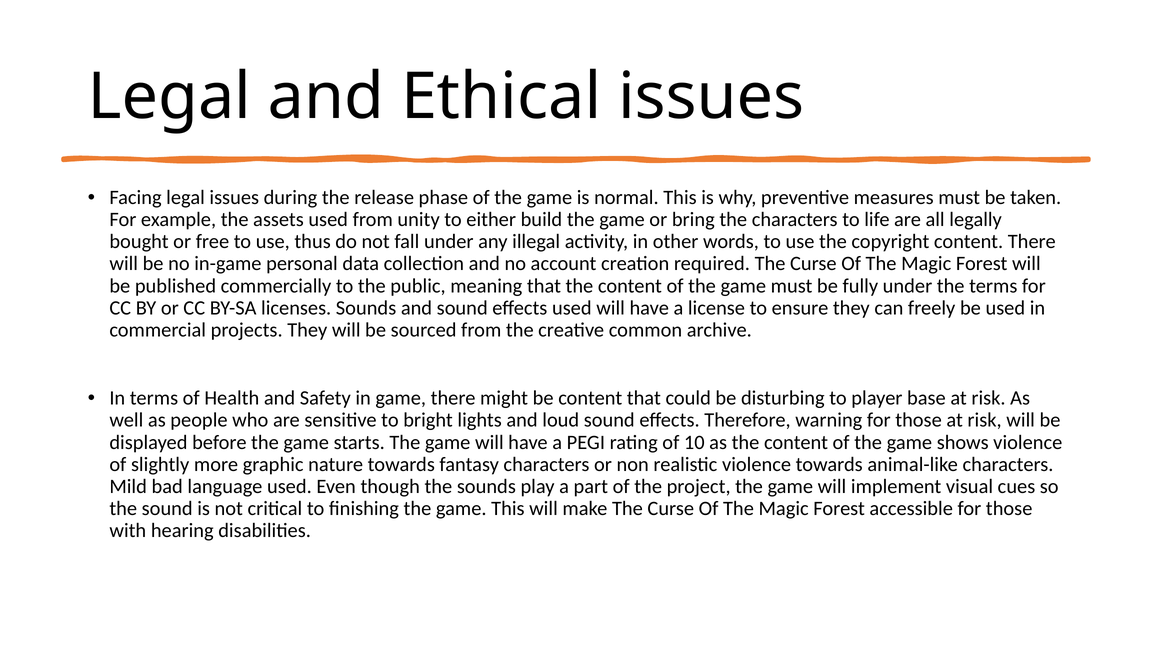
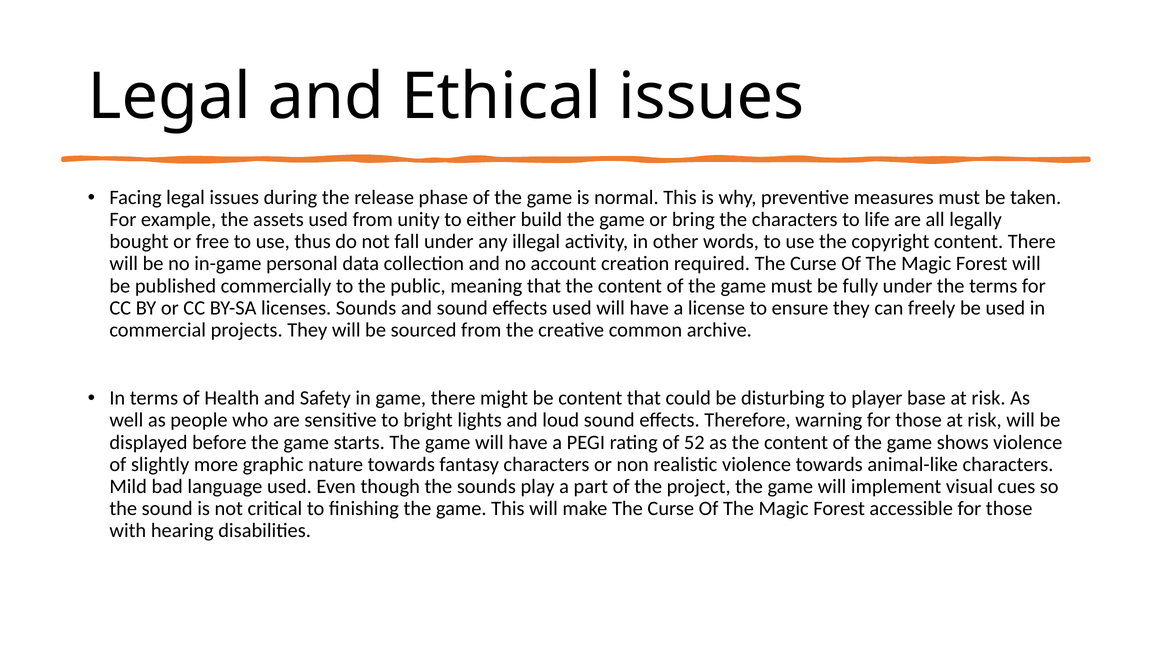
10: 10 -> 52
